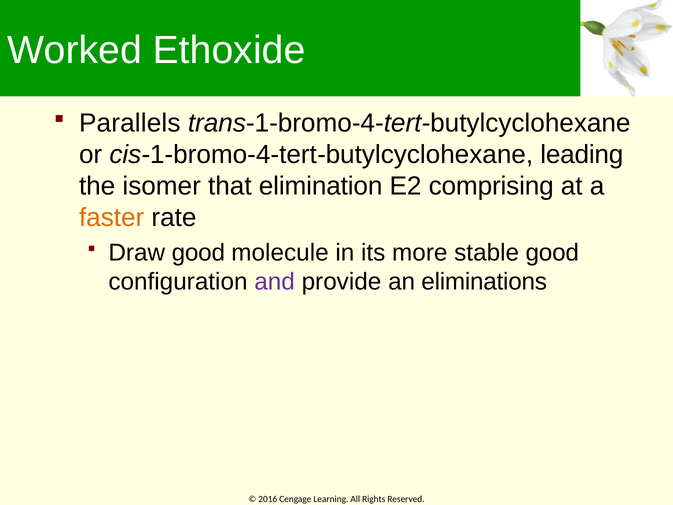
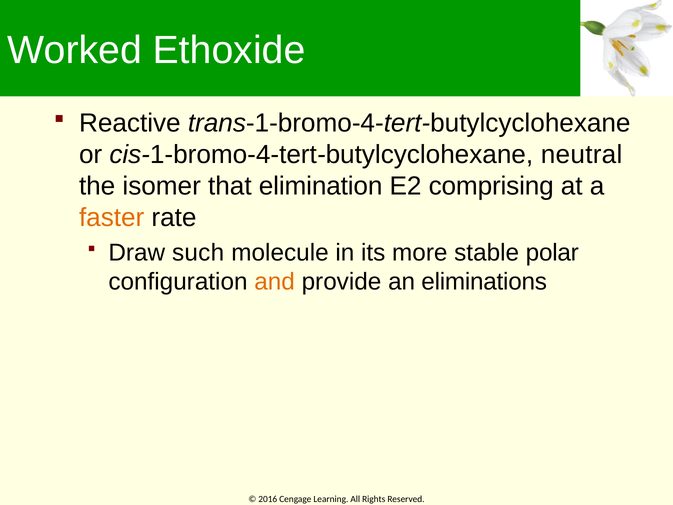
Parallels: Parallels -> Reactive
leading: leading -> neutral
Draw good: good -> such
stable good: good -> polar
and colour: purple -> orange
